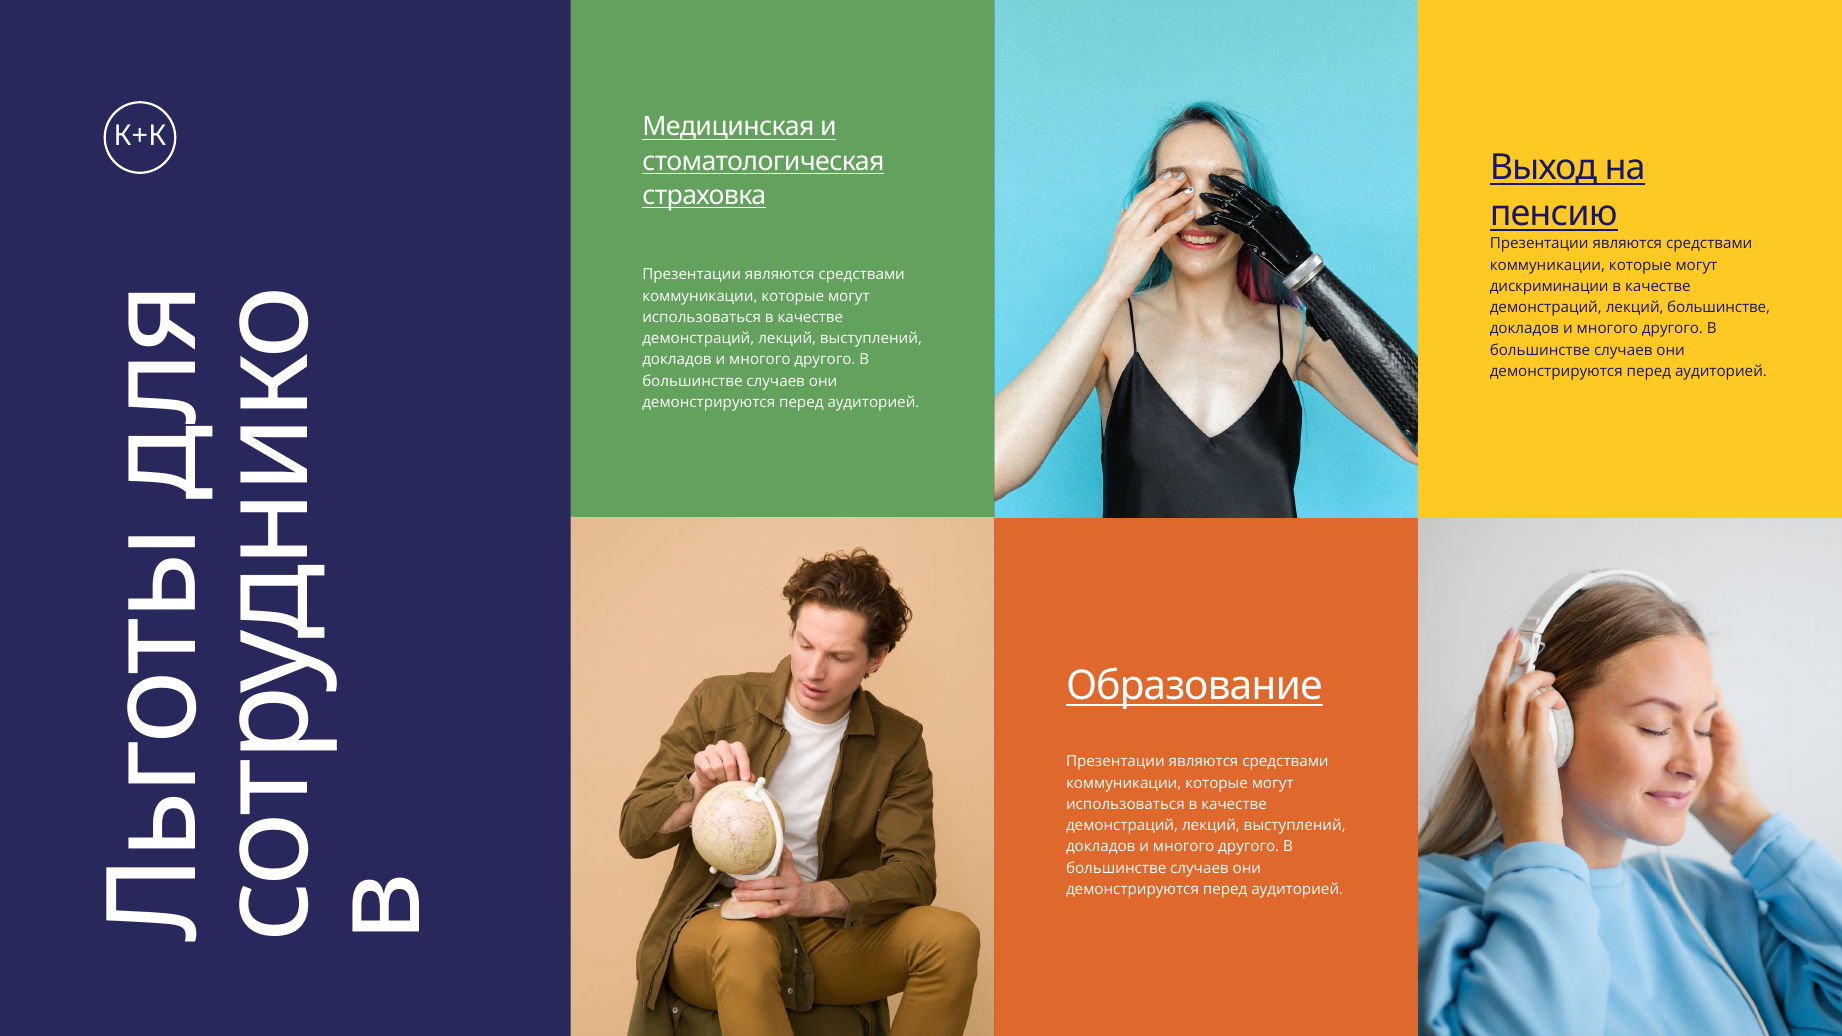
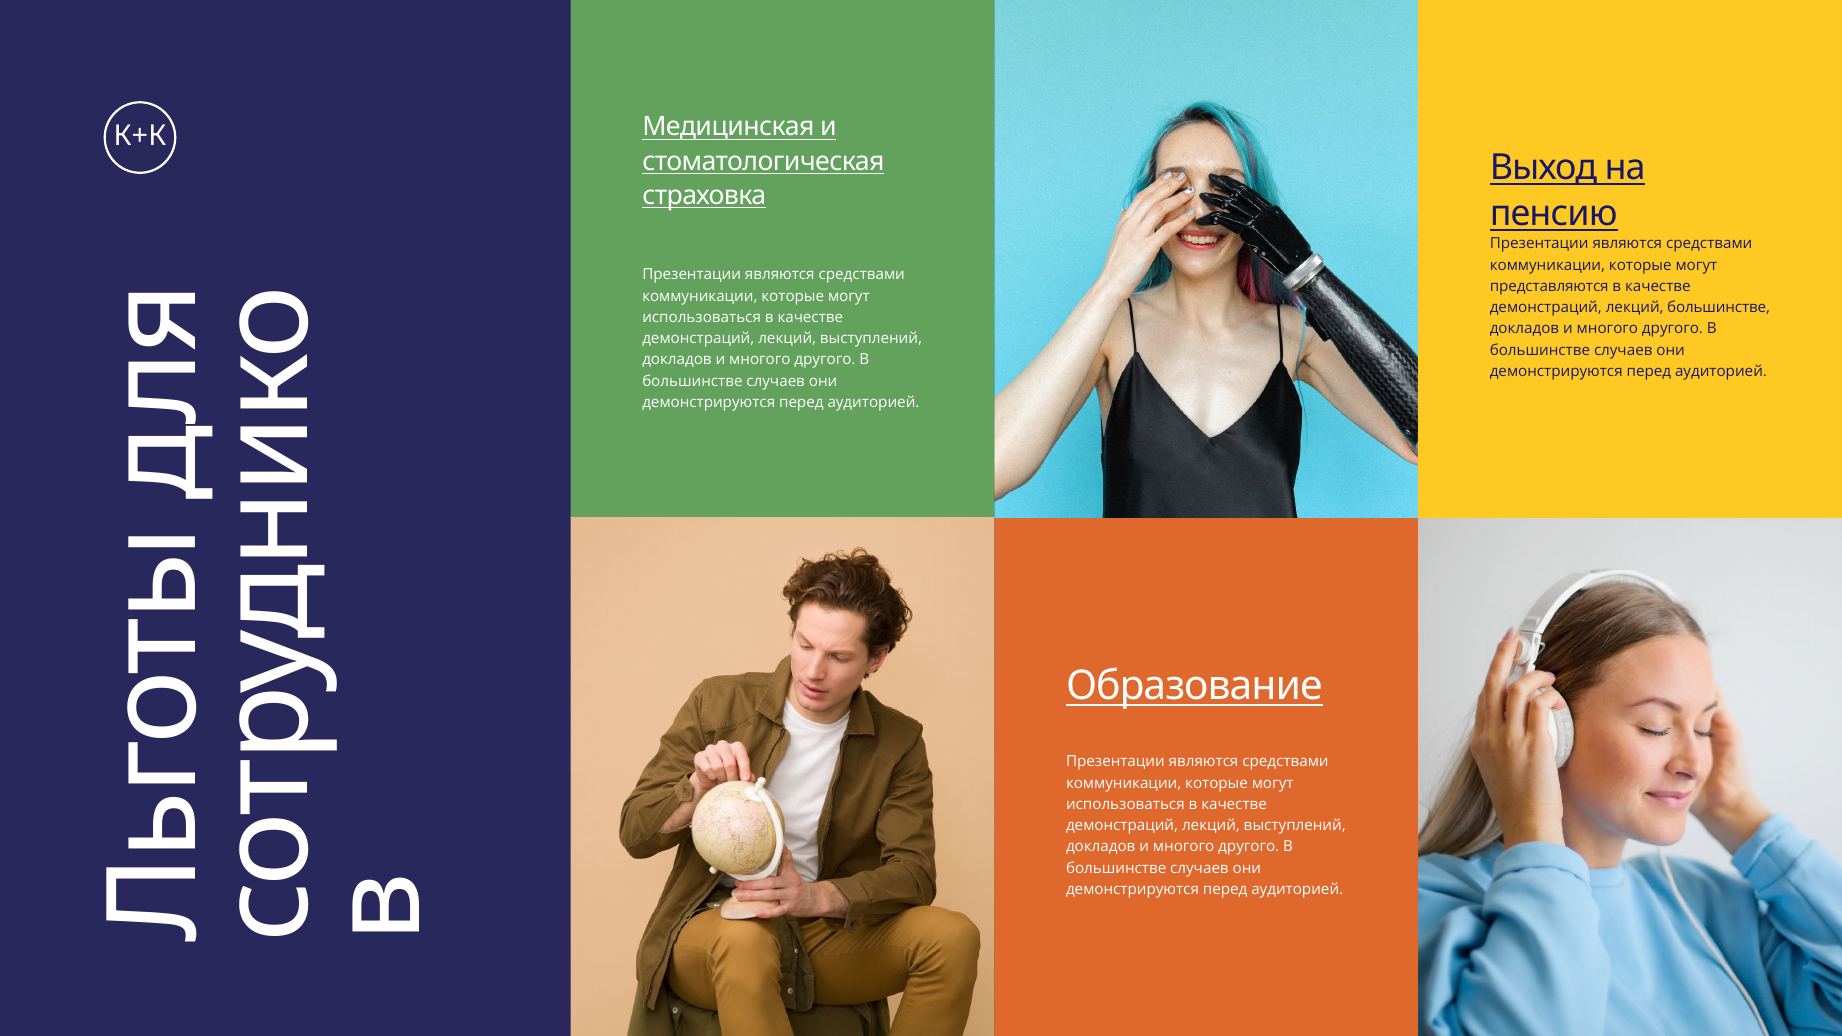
дискриминации: дискриминации -> представляются
